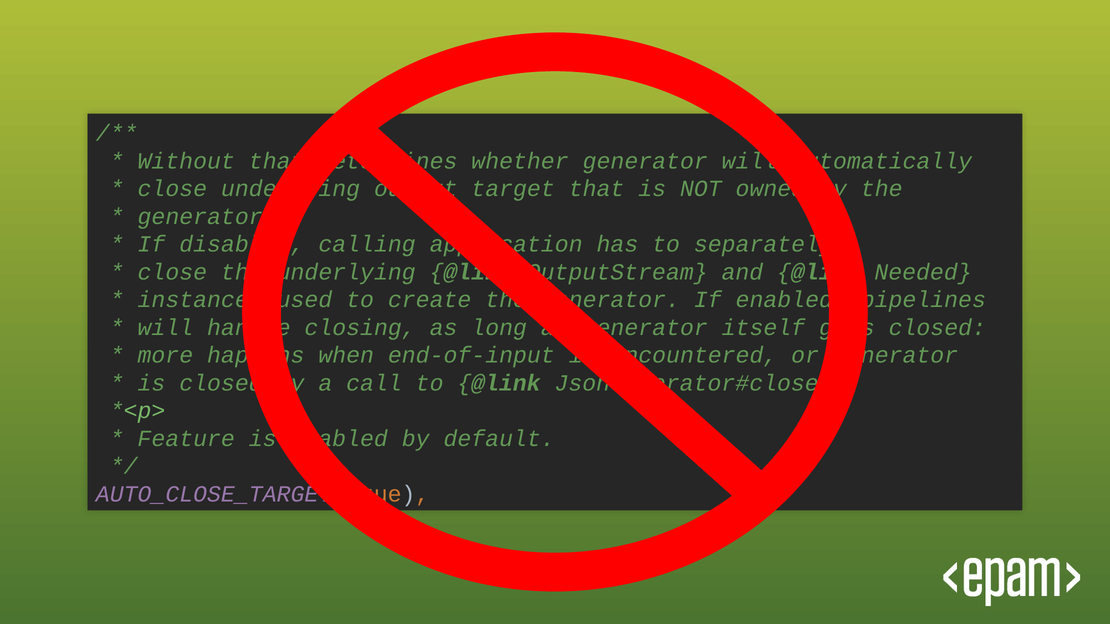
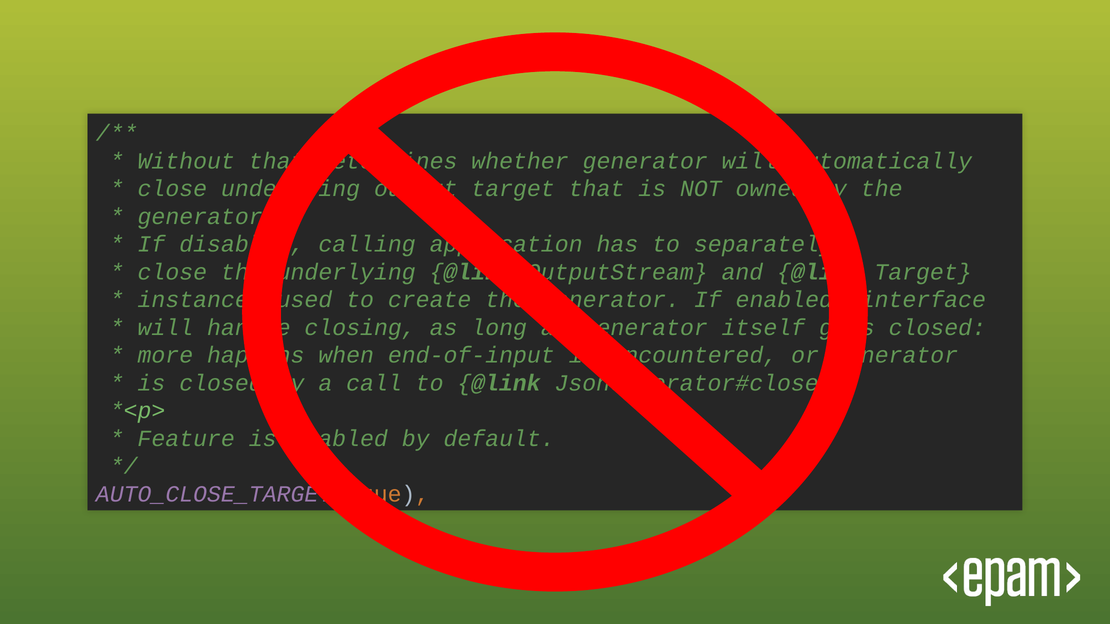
Needed at (923, 272): Needed -> Target
pipelines: pipelines -> interface
